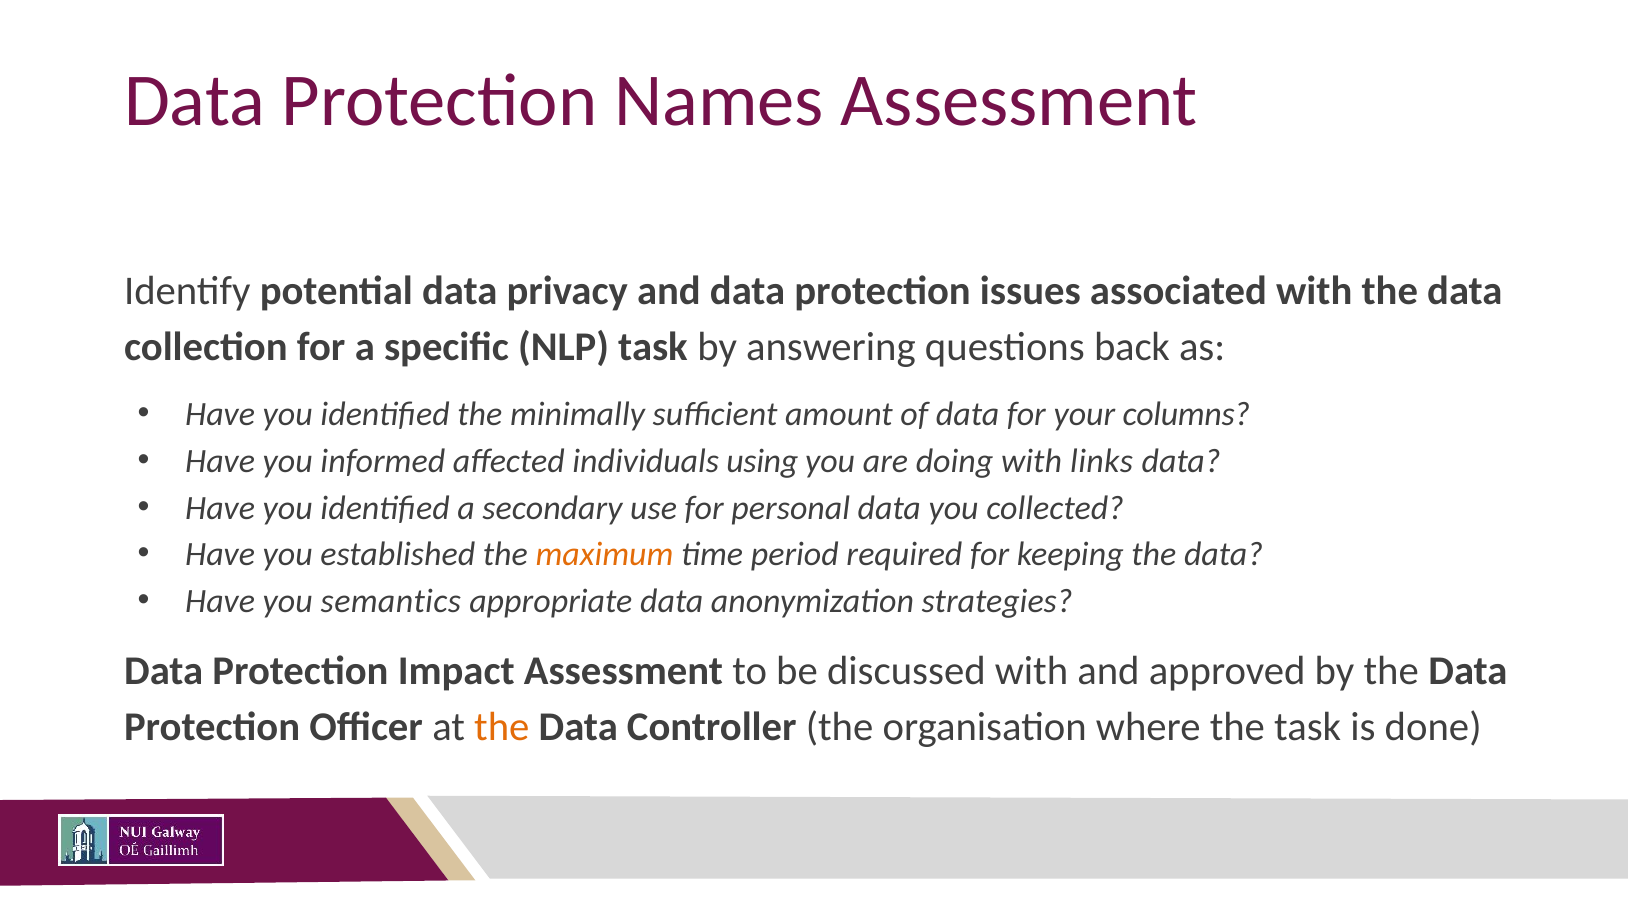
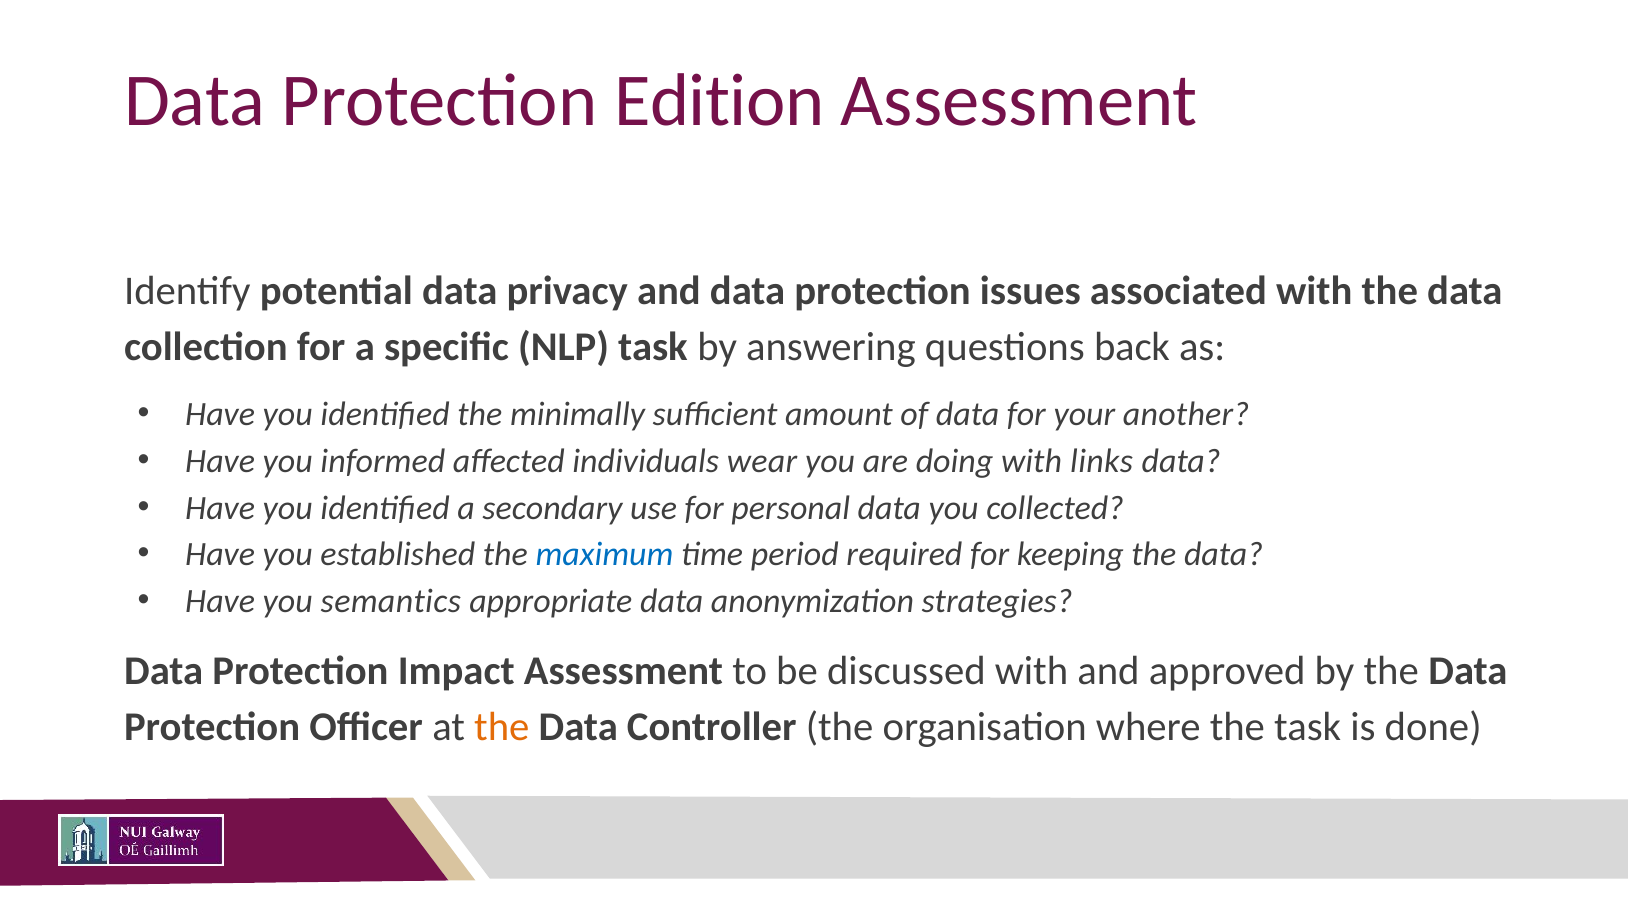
Names: Names -> Edition
columns: columns -> another
using: using -> wear
maximum colour: orange -> blue
